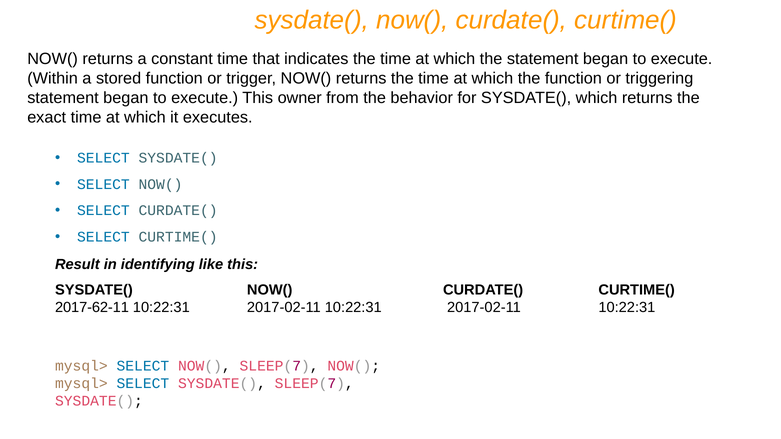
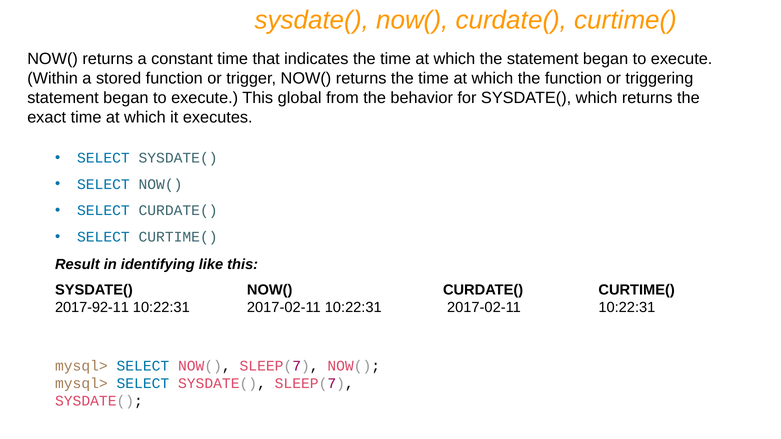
owner: owner -> global
2017-62-11: 2017-62-11 -> 2017-92-11
